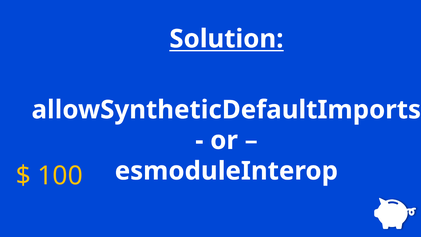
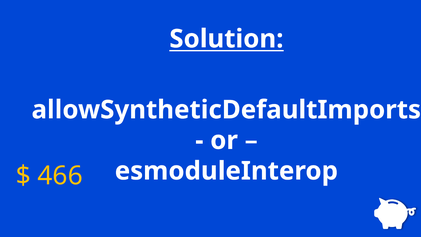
100: 100 -> 466
